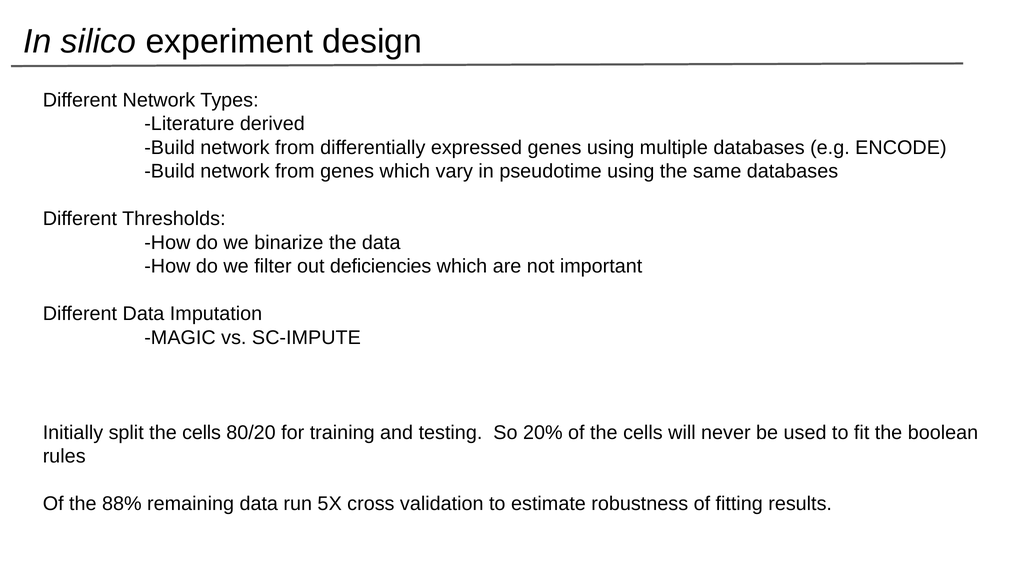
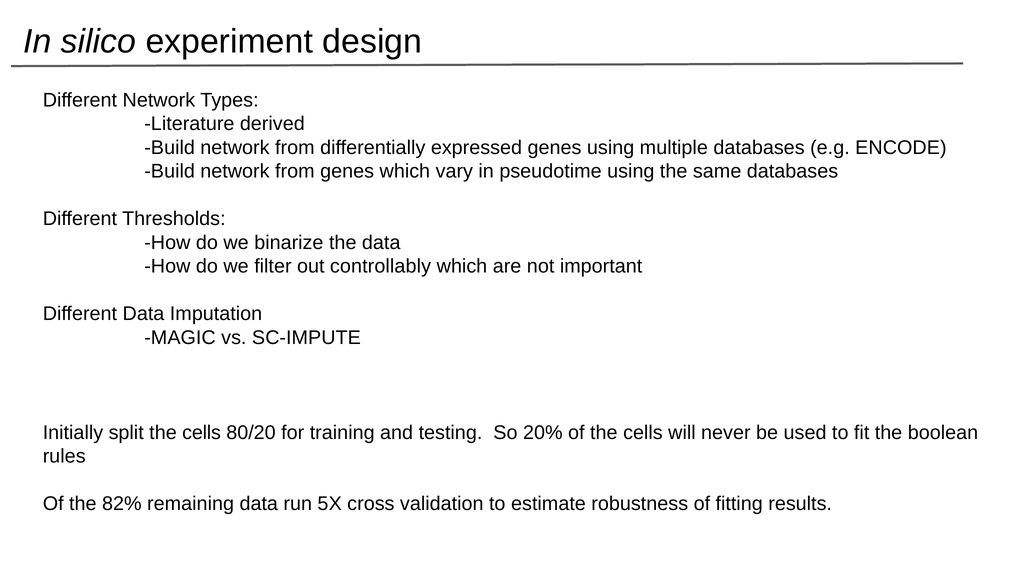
deficiencies: deficiencies -> controllably
88%: 88% -> 82%
